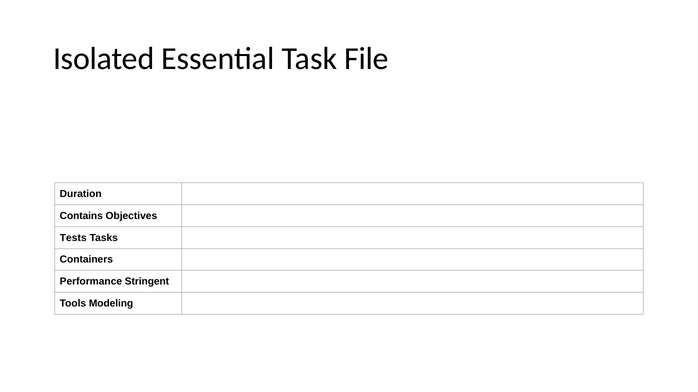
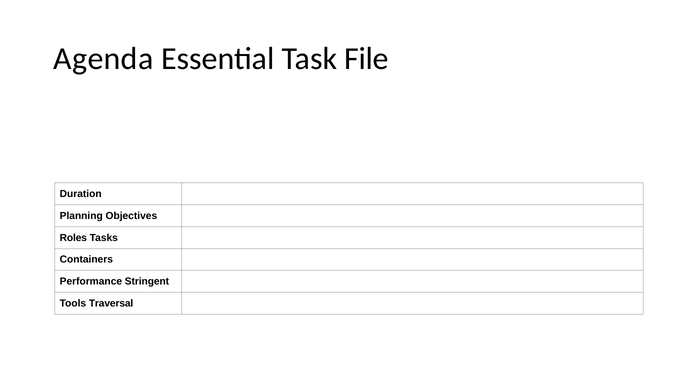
Isolated: Isolated -> Agenda
Contains: Contains -> Planning
Tests: Tests -> Roles
Modeling: Modeling -> Traversal
